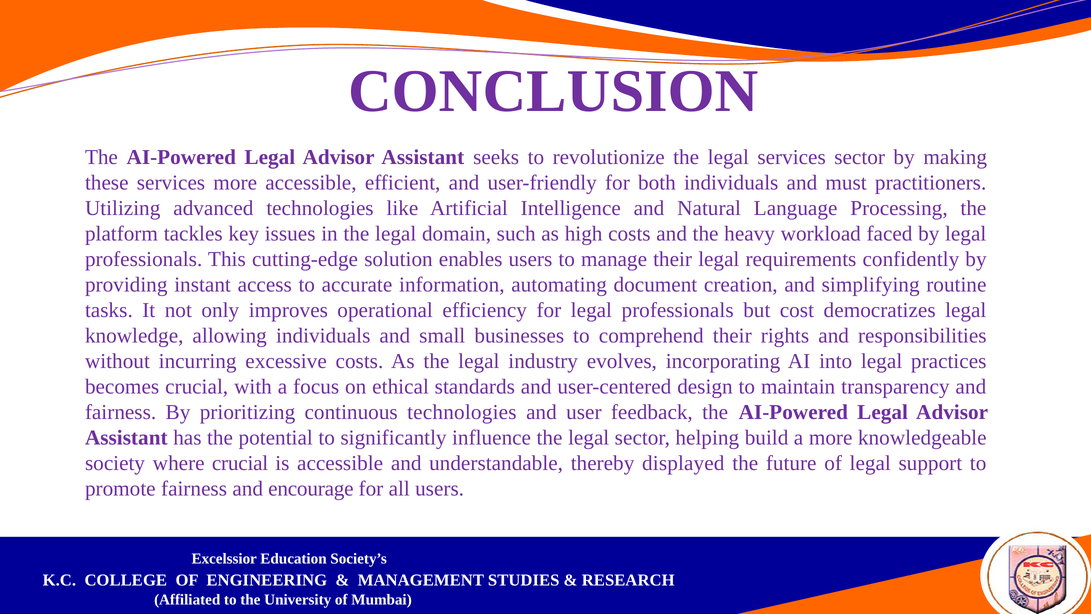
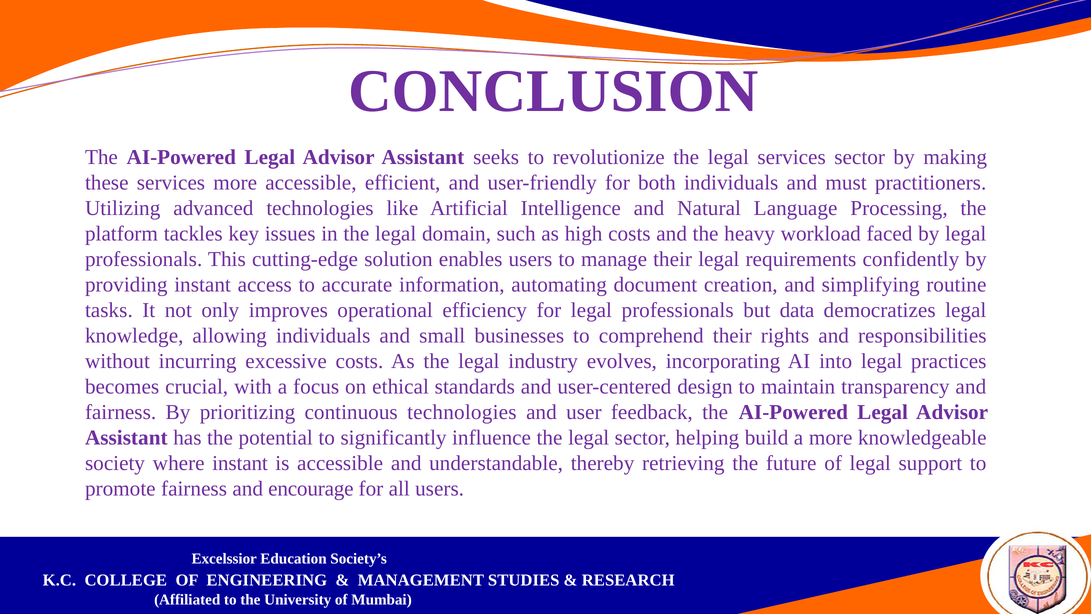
cost: cost -> data
where crucial: crucial -> instant
displayed: displayed -> retrieving
